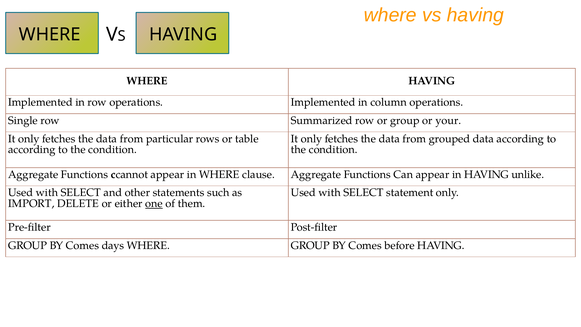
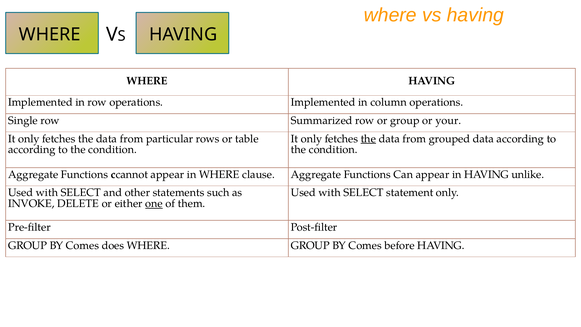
the at (368, 139) underline: none -> present
IMPORT: IMPORT -> INVOKE
days: days -> does
